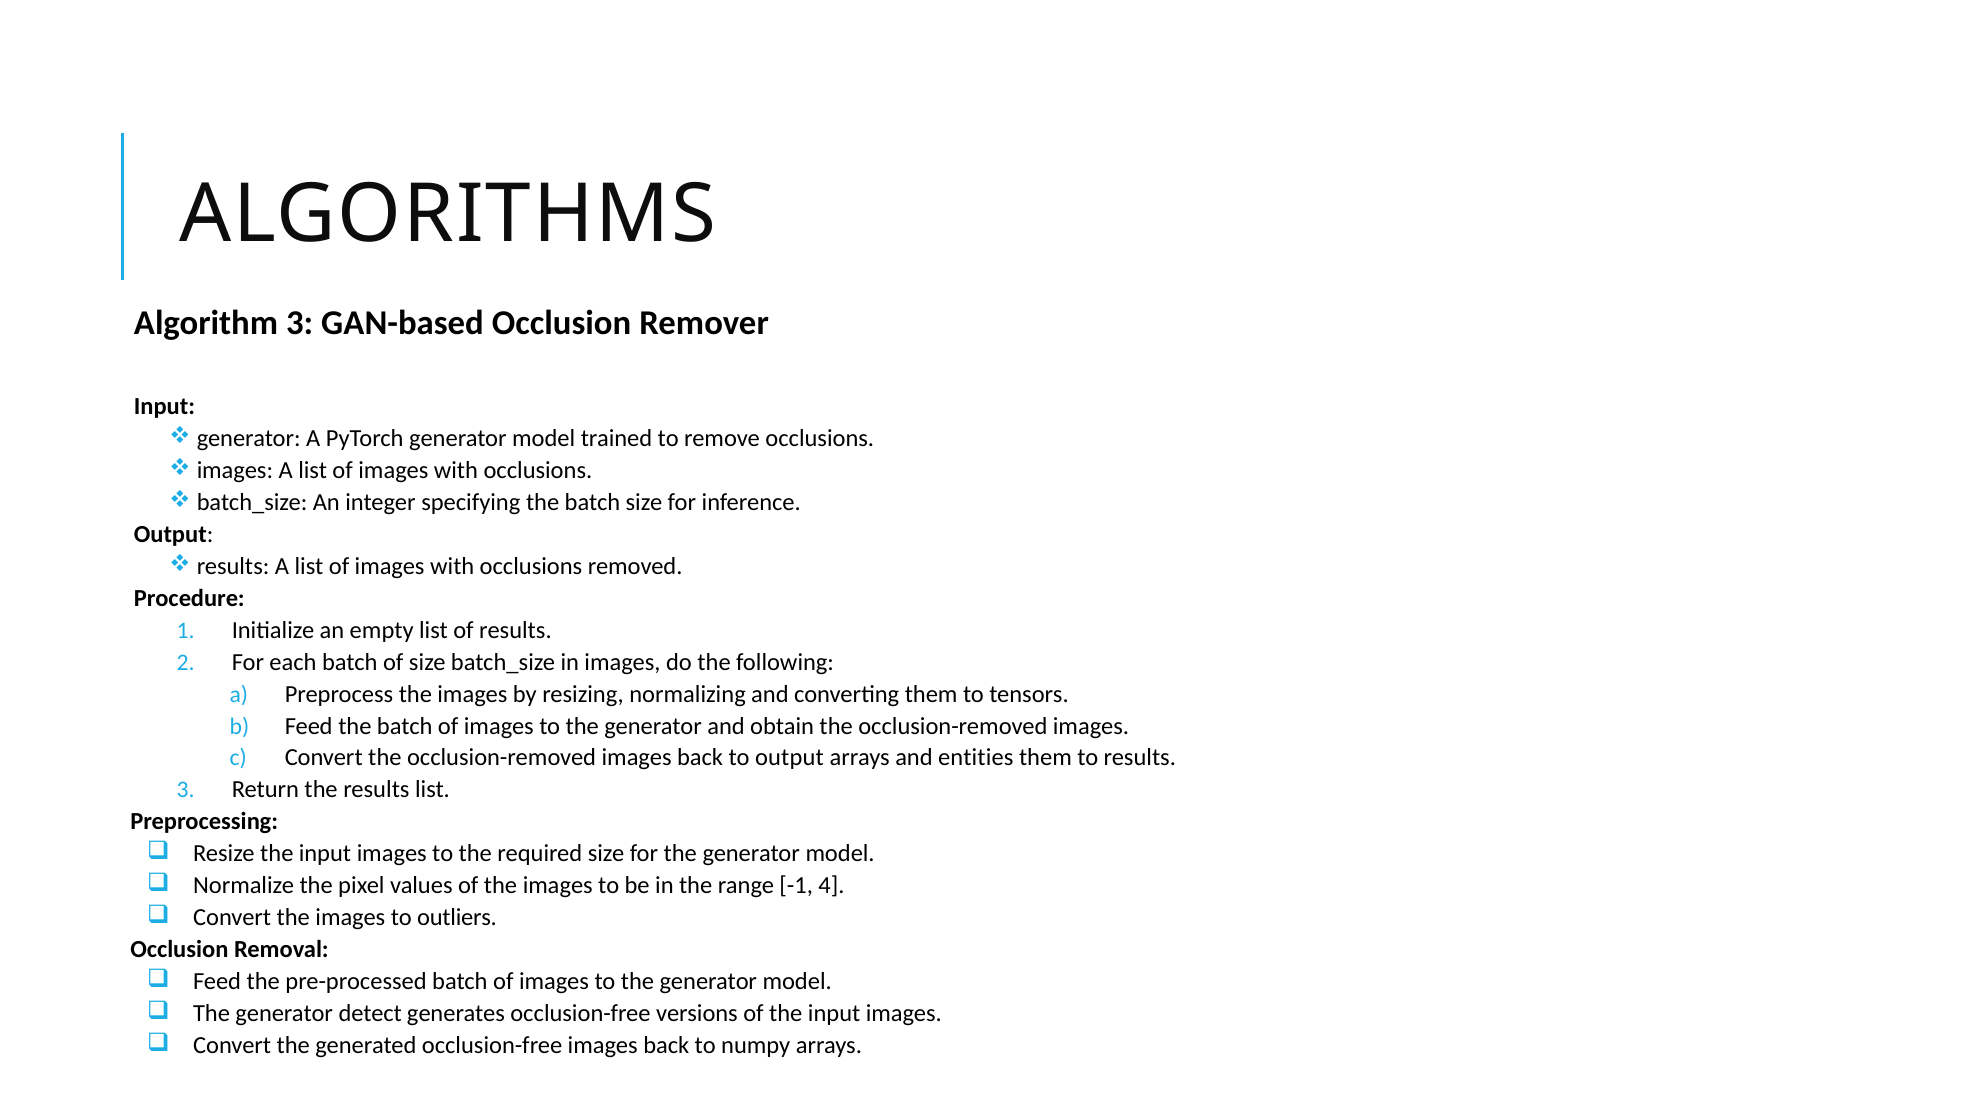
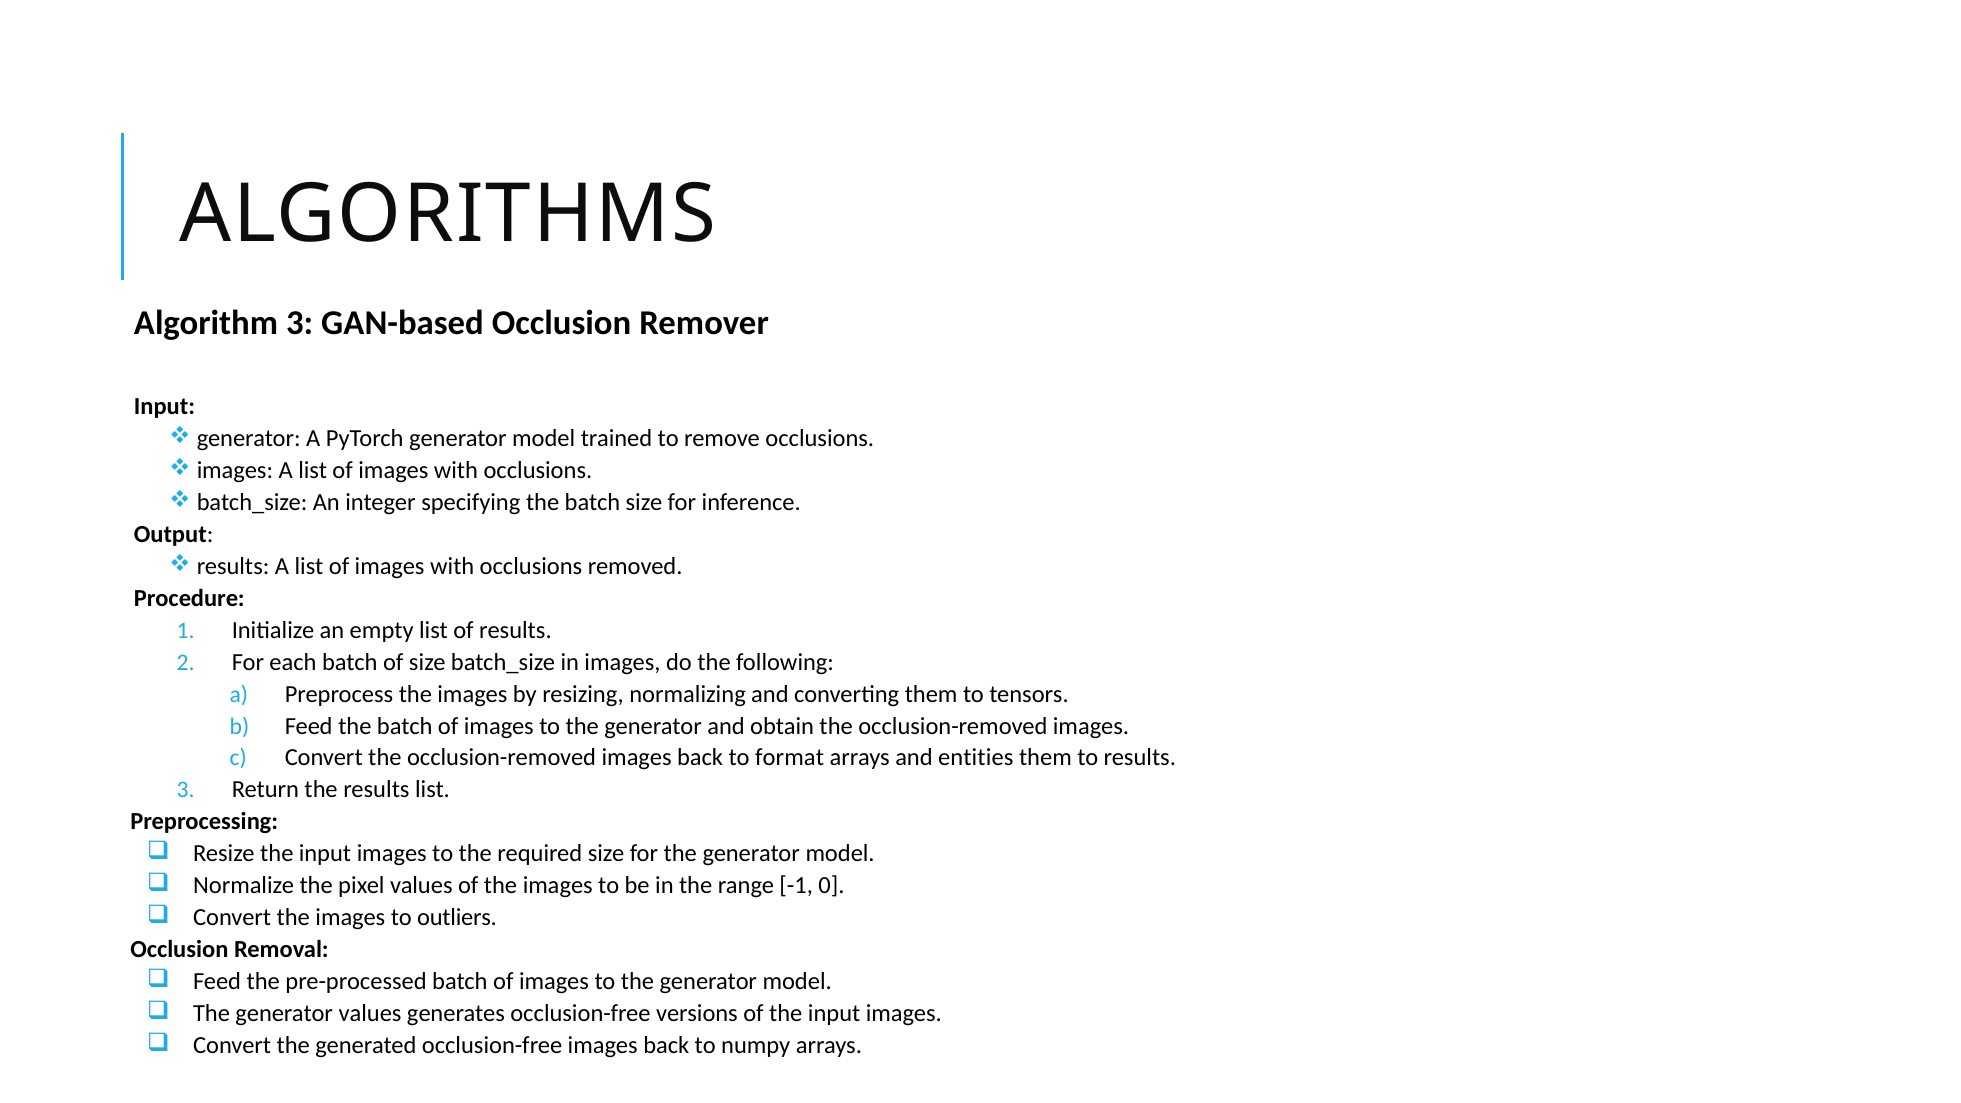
to output: output -> format
4: 4 -> 0
generator detect: detect -> values
